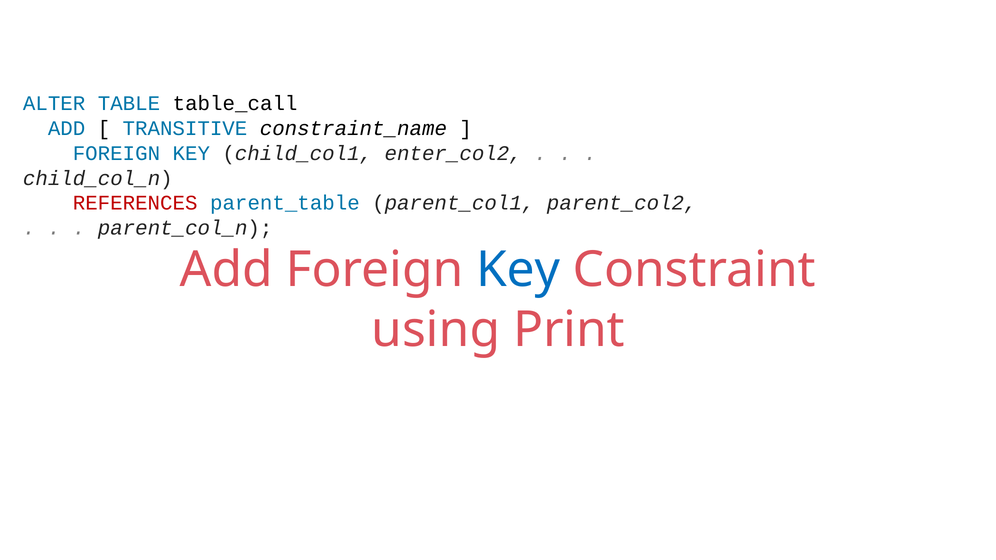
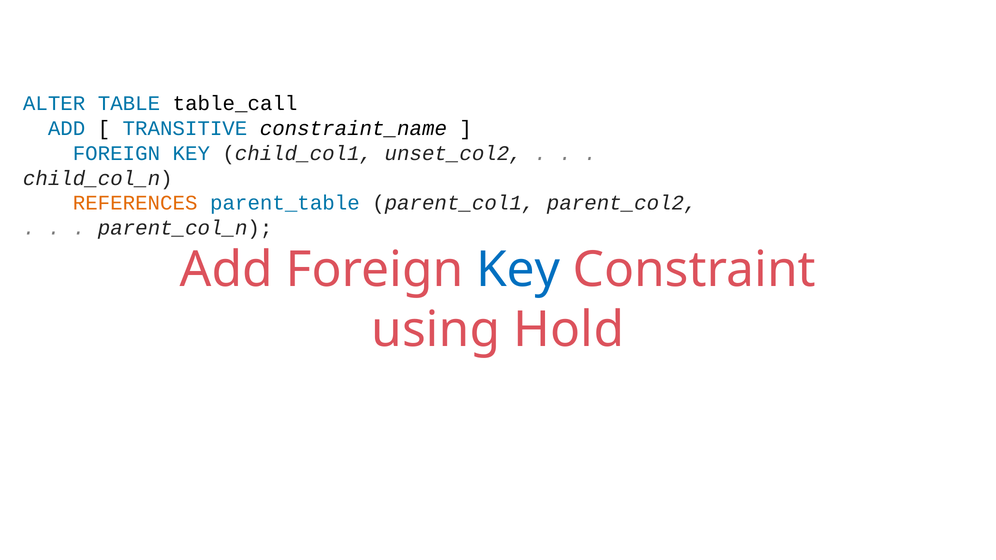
enter_col2: enter_col2 -> unset_col2
REFERENCES colour: red -> orange
Print: Print -> Hold
